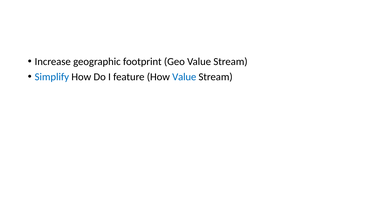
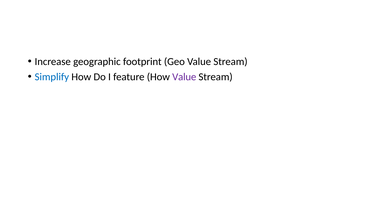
Value at (184, 77) colour: blue -> purple
